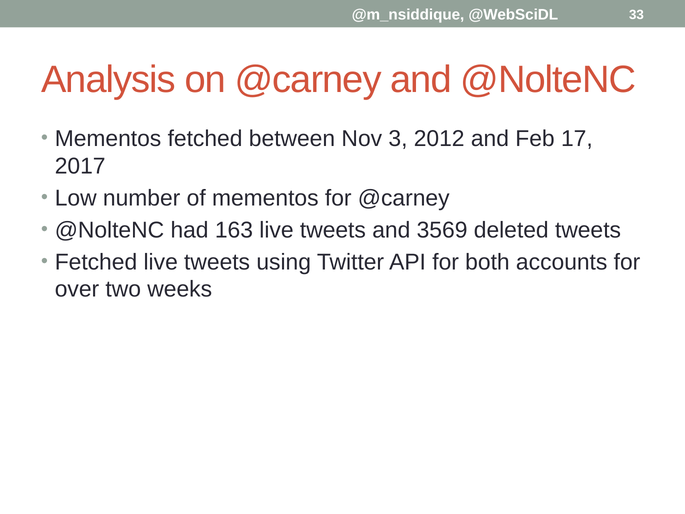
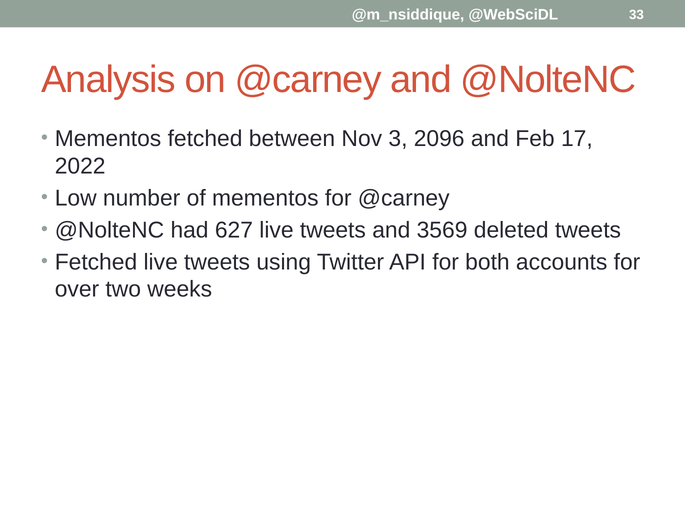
2012: 2012 -> 2096
2017: 2017 -> 2022
163: 163 -> 627
